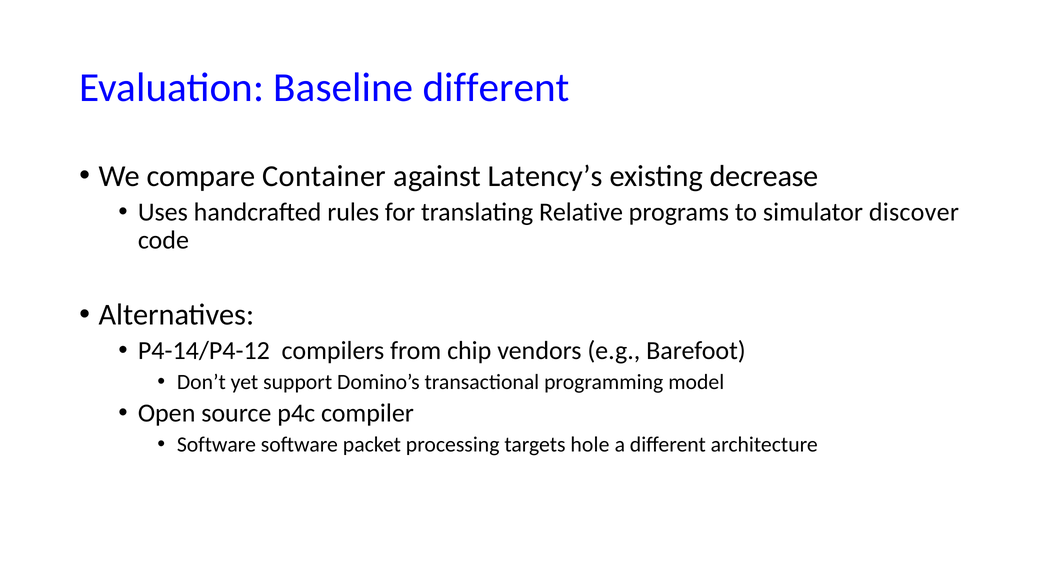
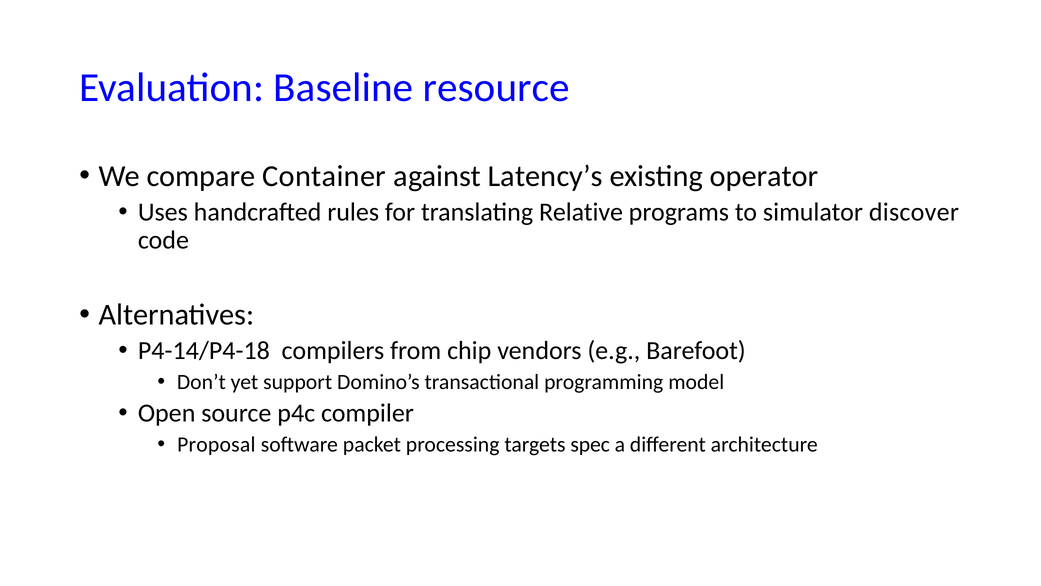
Baseline different: different -> resource
decrease: decrease -> operator
P4-14/P4-12: P4-14/P4-12 -> P4-14/P4-18
Software at (216, 444): Software -> Proposal
hole: hole -> spec
